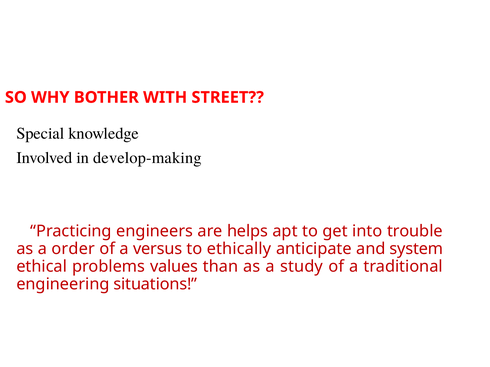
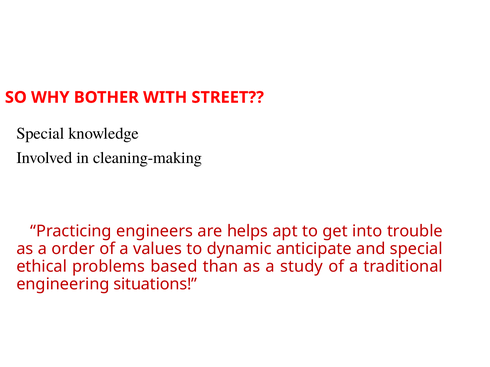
develop-making: develop-making -> cleaning-making
versus: versus -> values
ethically: ethically -> dynamic
and system: system -> special
values: values -> based
